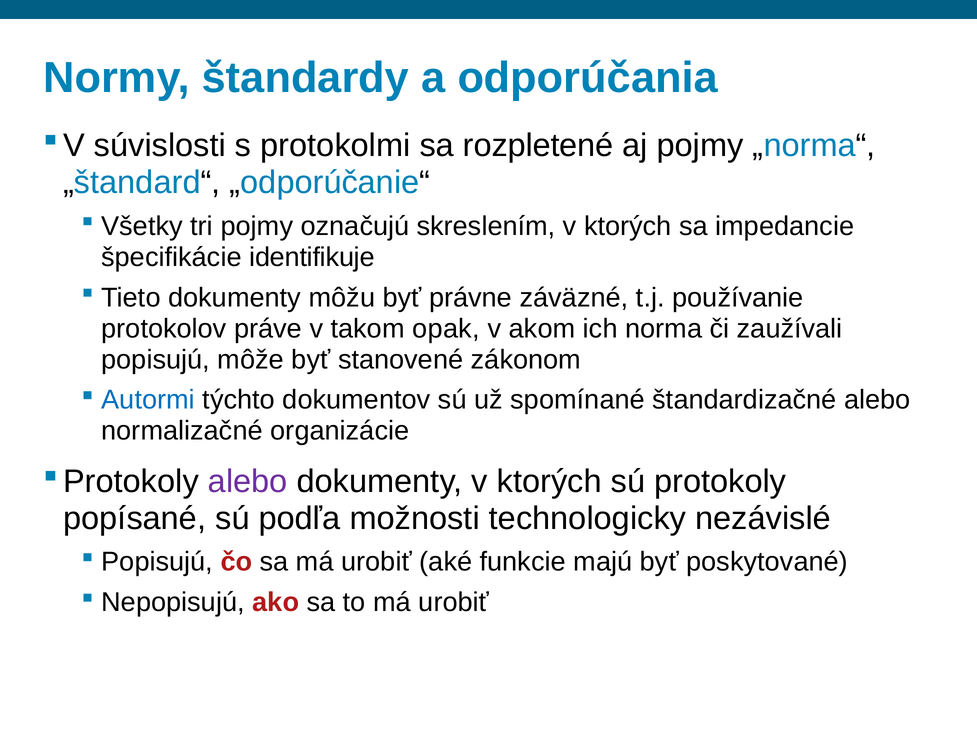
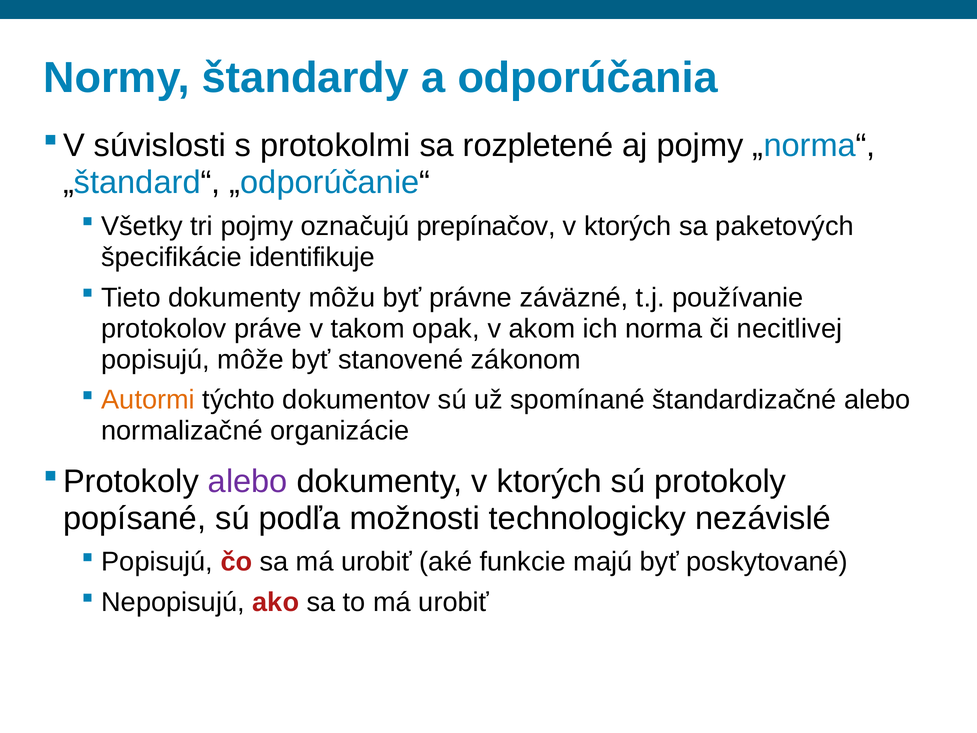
skreslením: skreslením -> prepínačov
impedancie: impedancie -> paketových
zaužívali: zaužívali -> necitlivej
Autormi colour: blue -> orange
